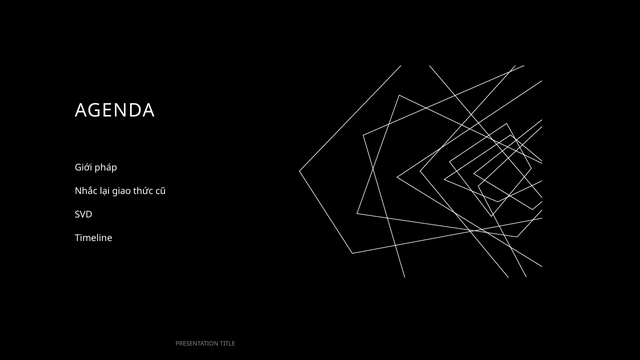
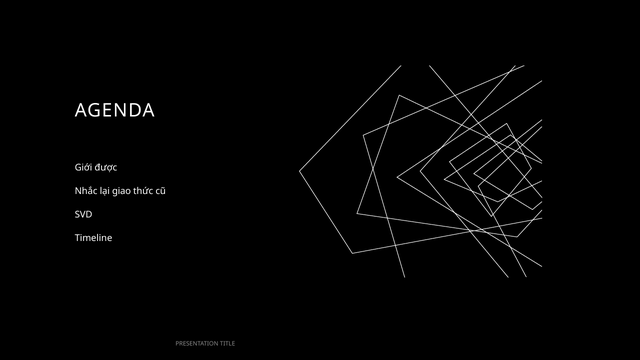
pháp: pháp -> được
